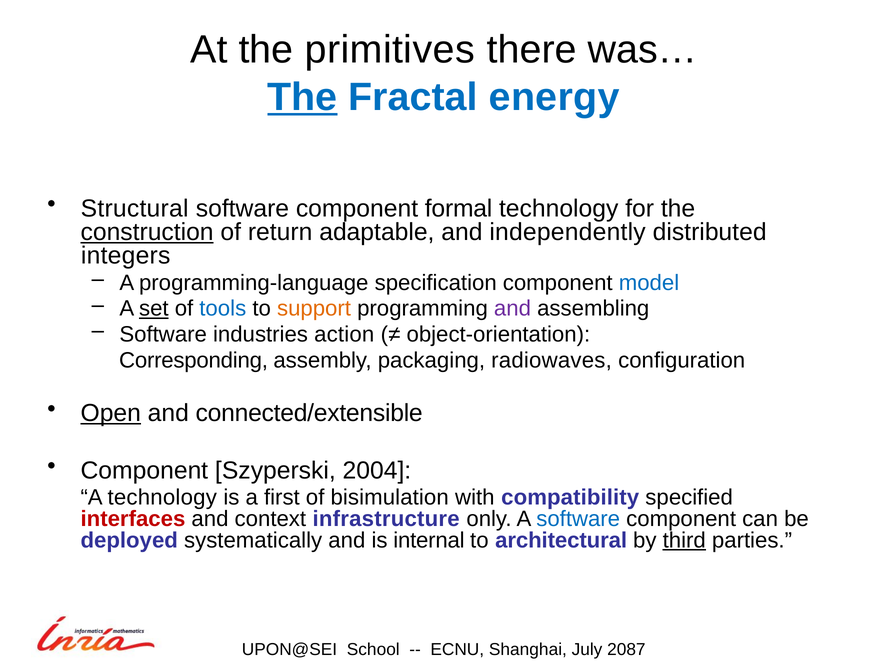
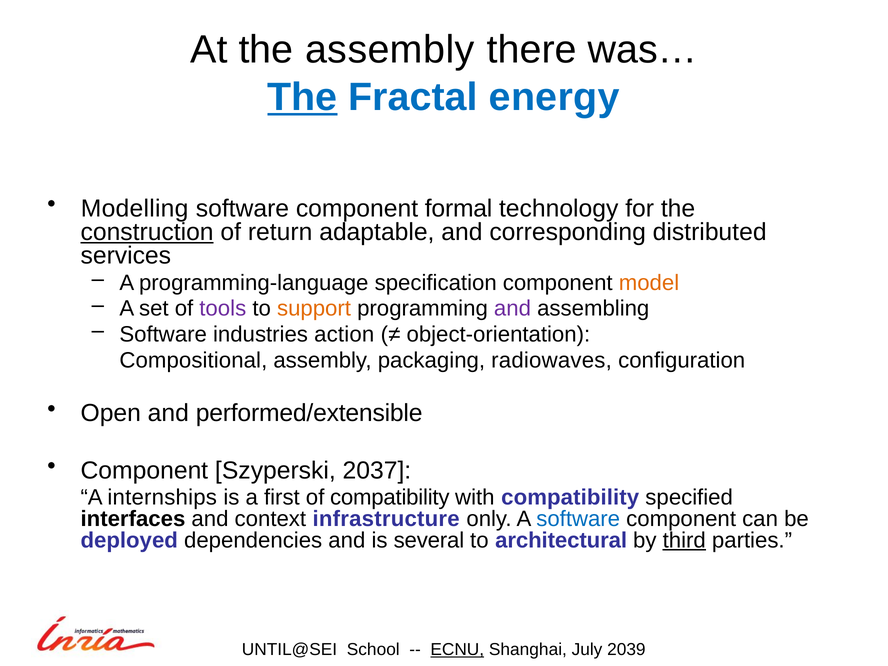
the primitives: primitives -> assembly
Structural: Structural -> Modelling
independently: independently -> corresponding
integers: integers -> services
model colour: blue -> orange
set underline: present -> none
tools colour: blue -> purple
Corresponding: Corresponding -> Compositional
Open underline: present -> none
connected/extensible: connected/extensible -> performed/extensible
2004: 2004 -> 2037
A technology: technology -> internships
of bisimulation: bisimulation -> compatibility
interfaces colour: red -> black
systematically: systematically -> dependencies
internal: internal -> several
UPON@SEI: UPON@SEI -> UNTIL@SEI
ECNU underline: none -> present
2087: 2087 -> 2039
